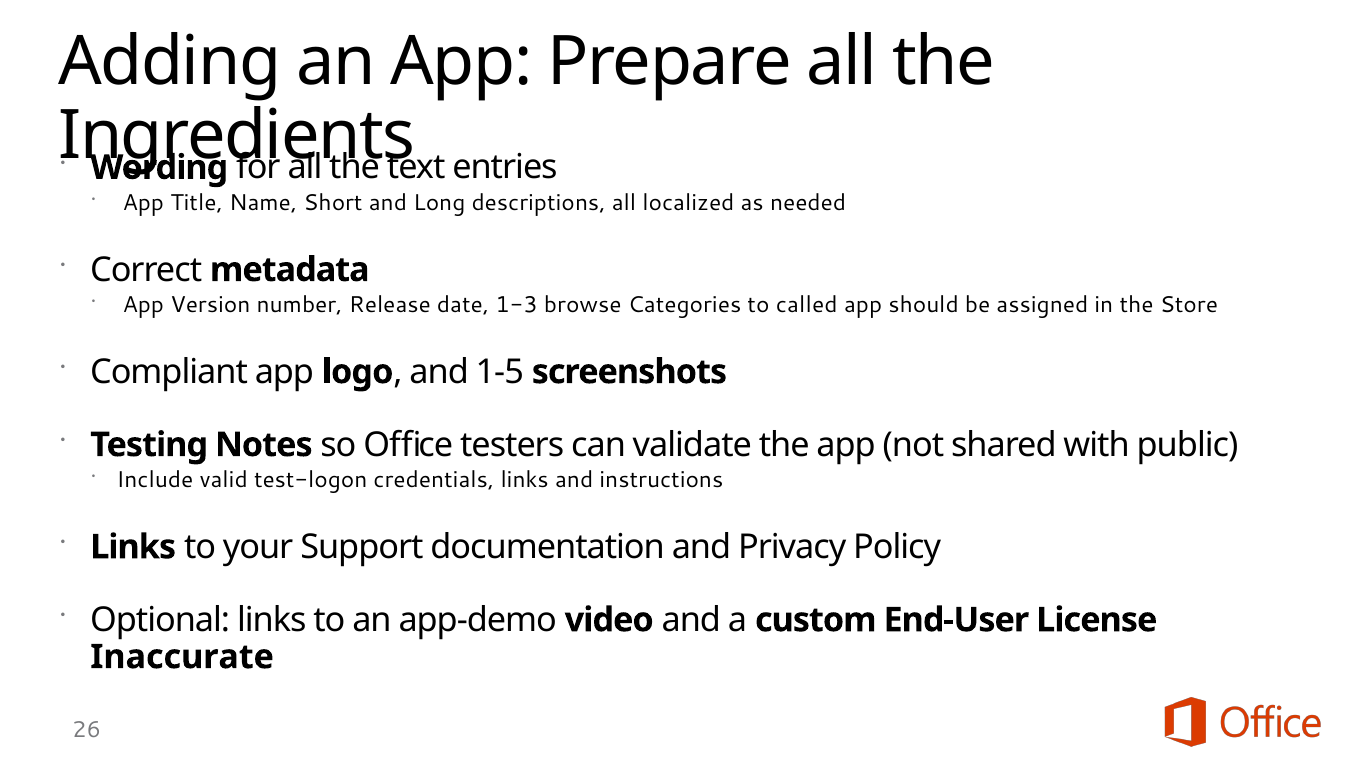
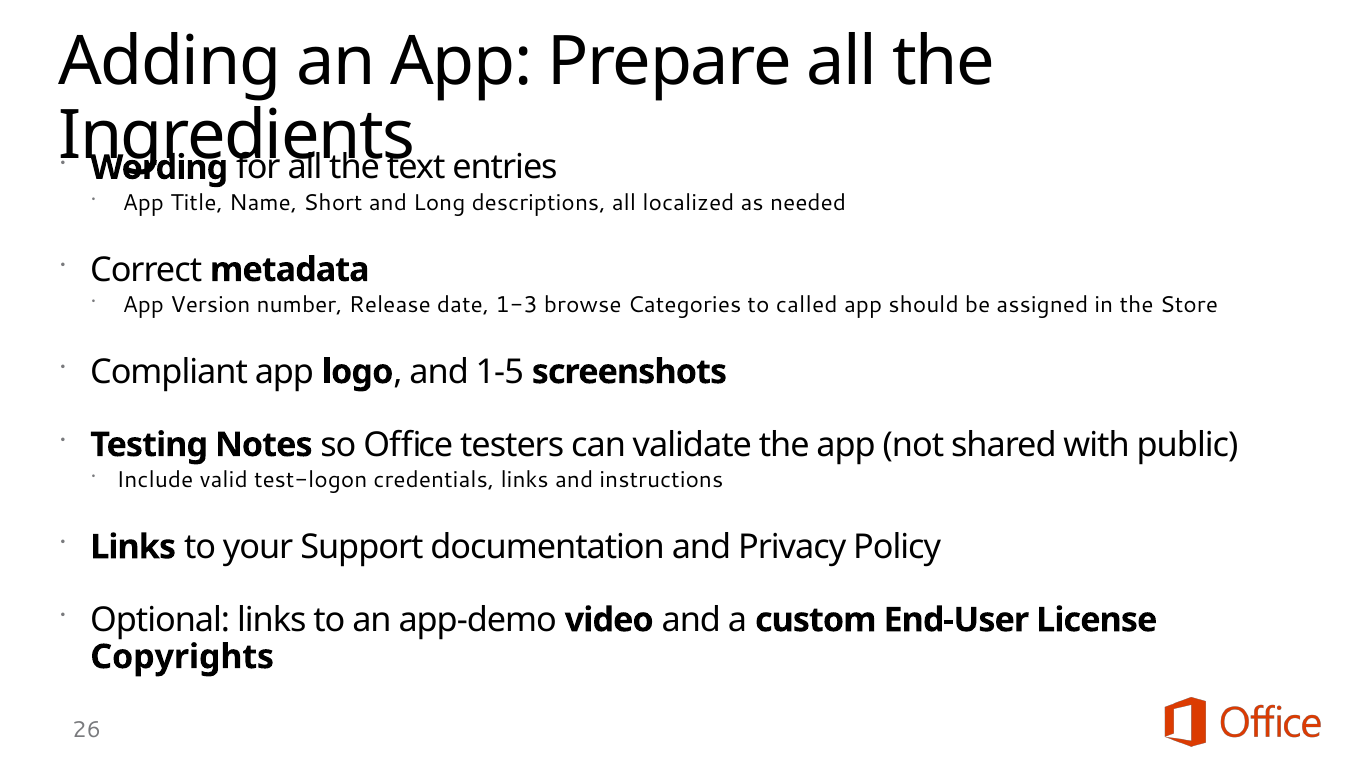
Inaccurate: Inaccurate -> Copyrights
